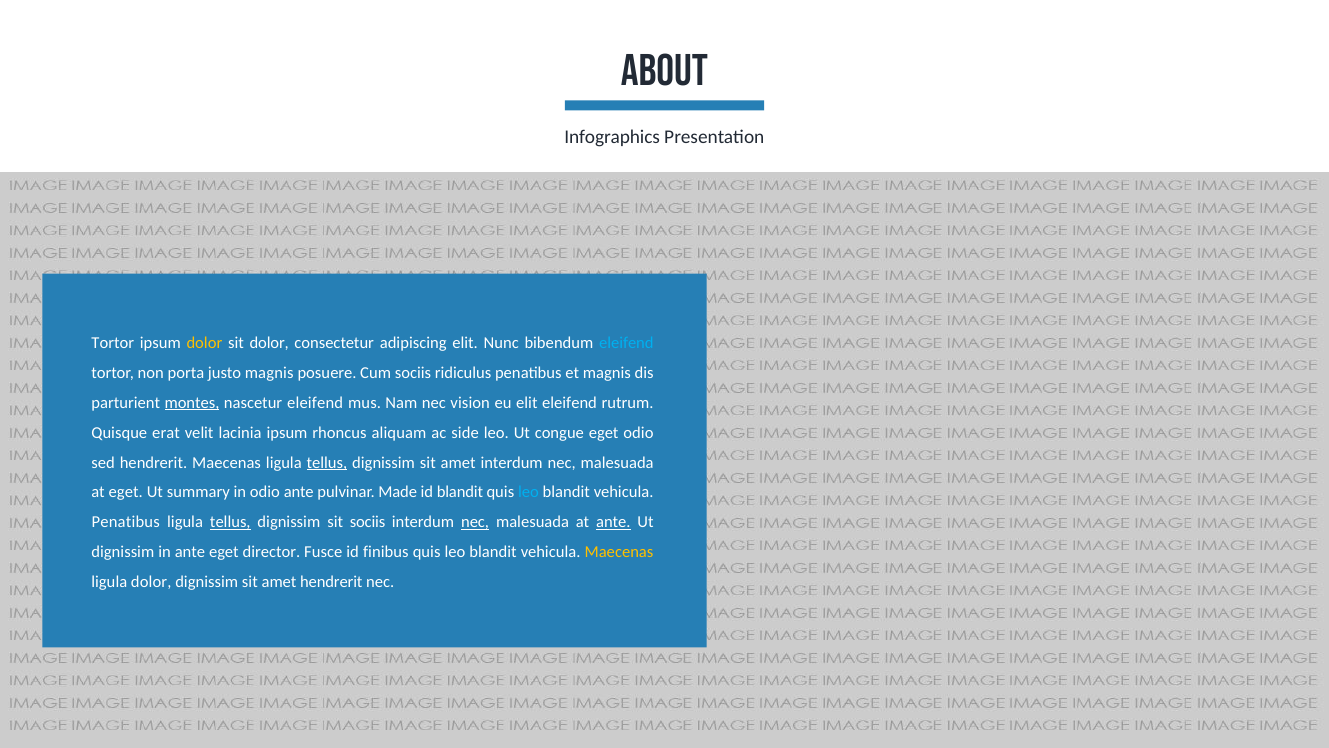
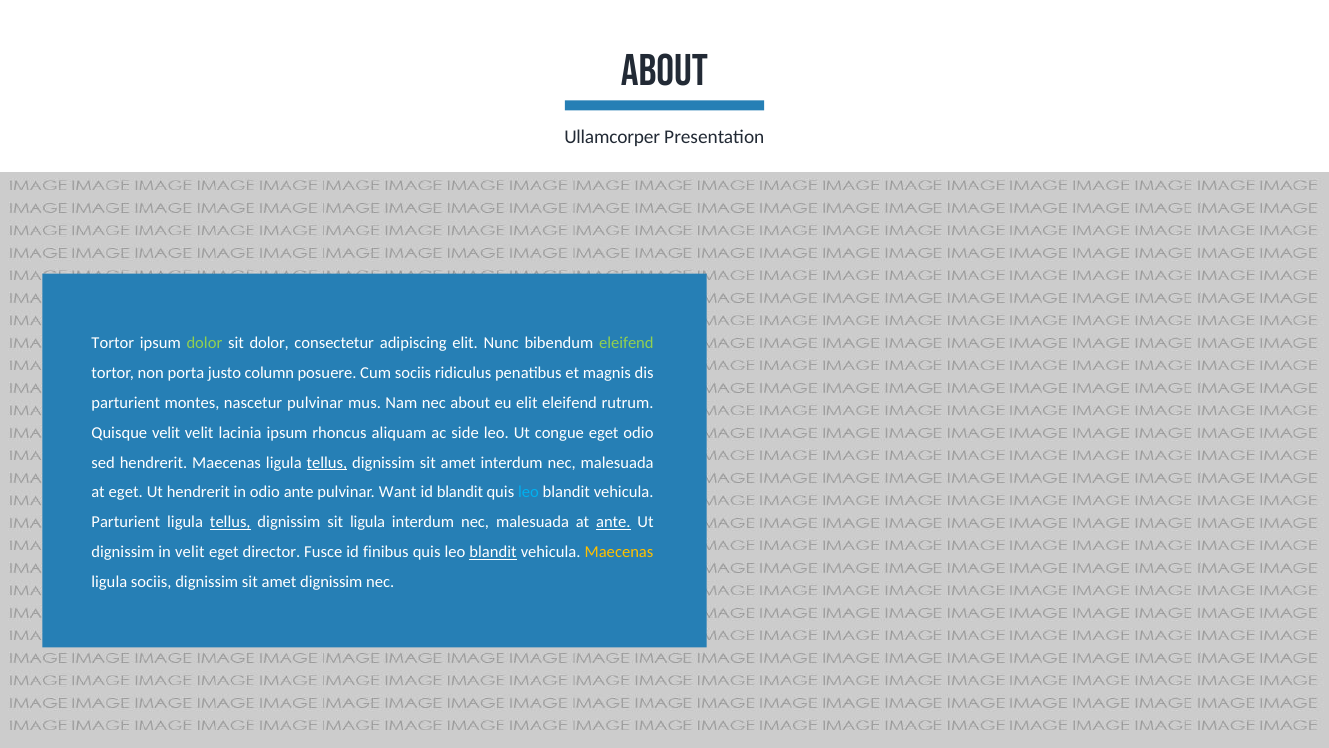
Infographics: Infographics -> Ullamcorper
dolor at (204, 343) colour: yellow -> light green
eleifend at (626, 343) colour: light blue -> light green
justo magnis: magnis -> column
montes underline: present -> none
nascetur eleifend: eleifend -> pulvinar
nec vision: vision -> about
Quisque erat: erat -> velit
Ut summary: summary -> hendrerit
Made: Made -> Want
Penatibus at (126, 522): Penatibus -> Parturient
sit sociis: sociis -> ligula
nec at (475, 522) underline: present -> none
in ante: ante -> velit
blandit at (493, 552) underline: none -> present
ligula dolor: dolor -> sociis
amet hendrerit: hendrerit -> dignissim
